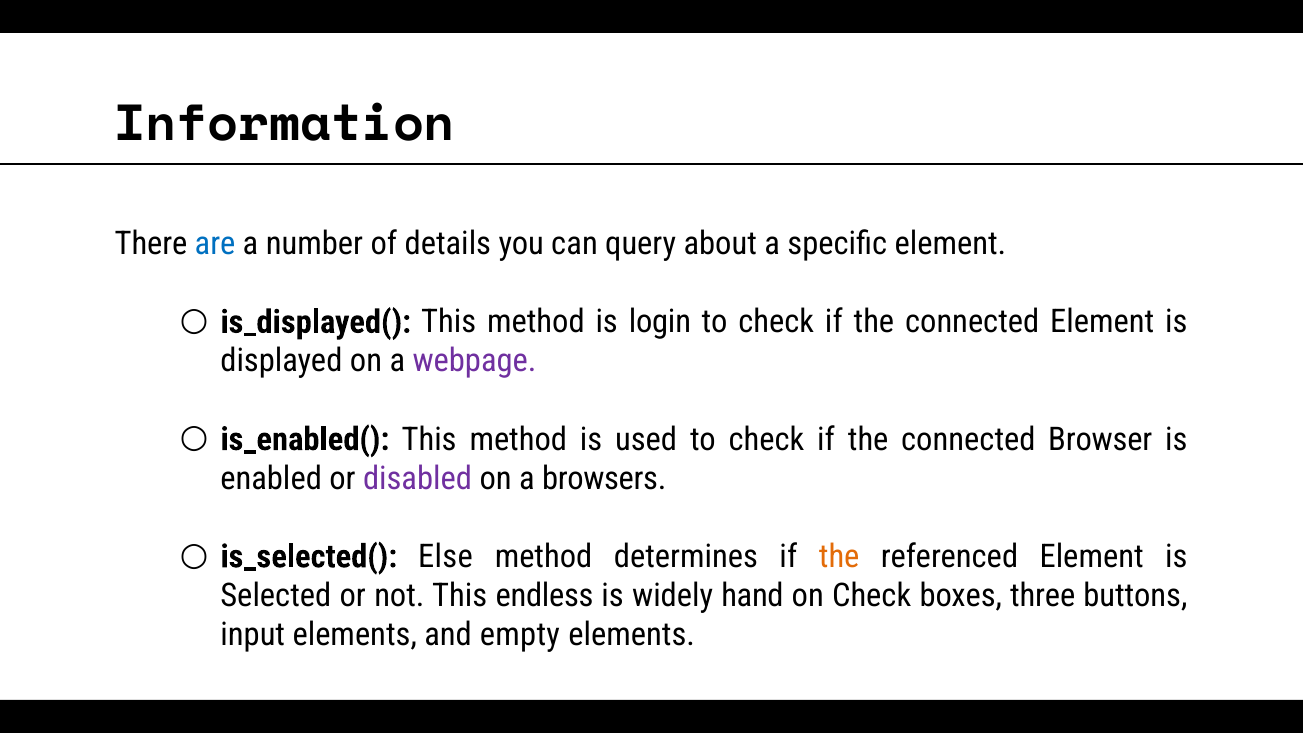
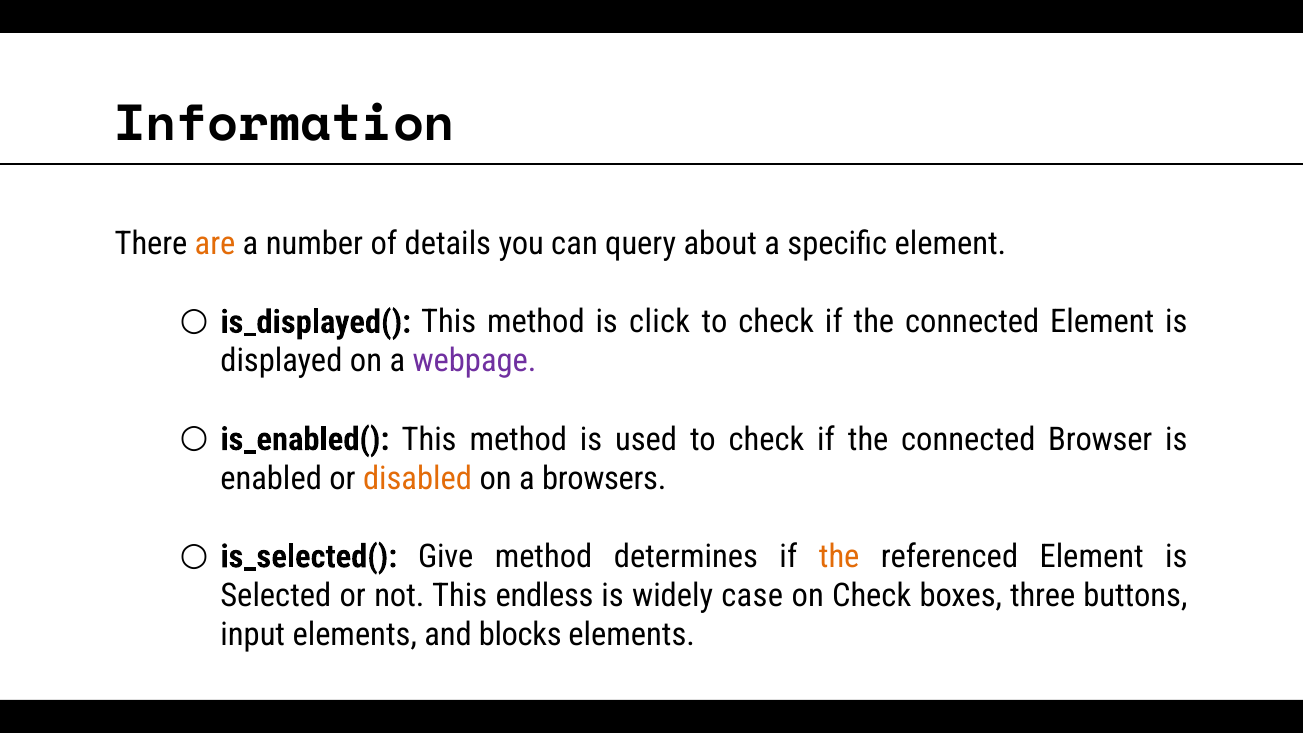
are colour: blue -> orange
login: login -> click
disabled colour: purple -> orange
Else: Else -> Give
hand: hand -> case
empty: empty -> blocks
